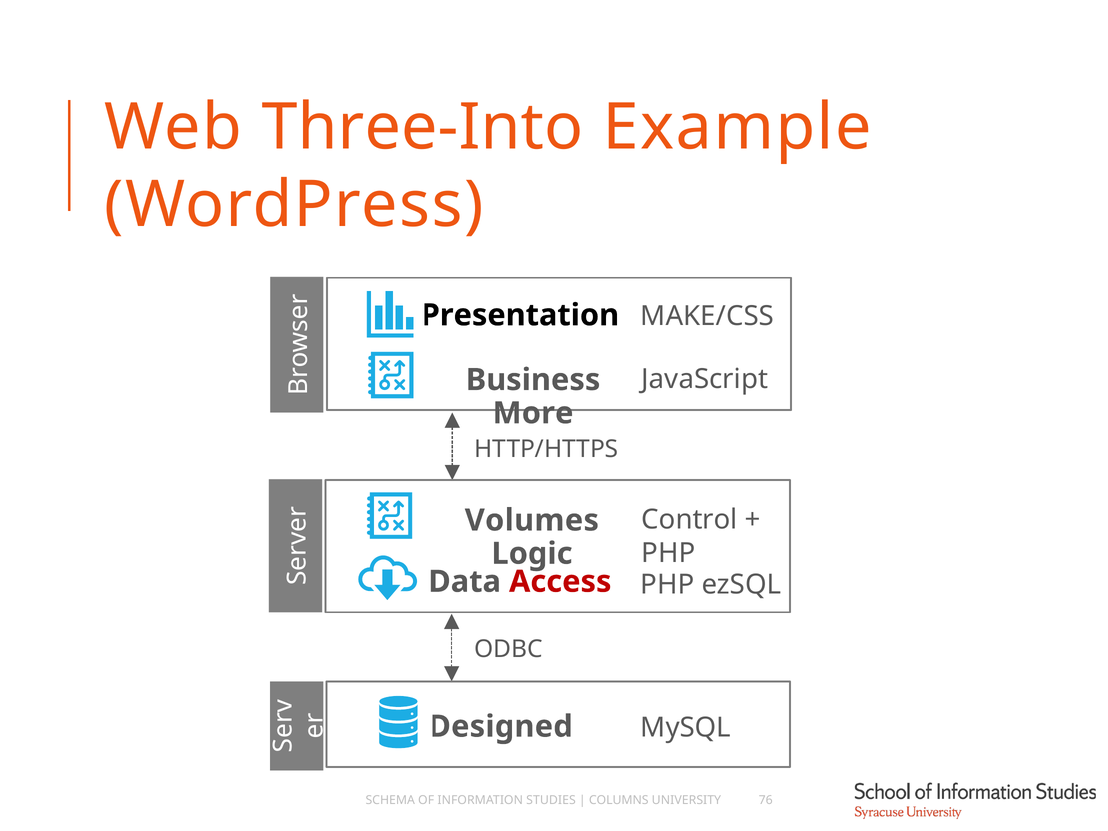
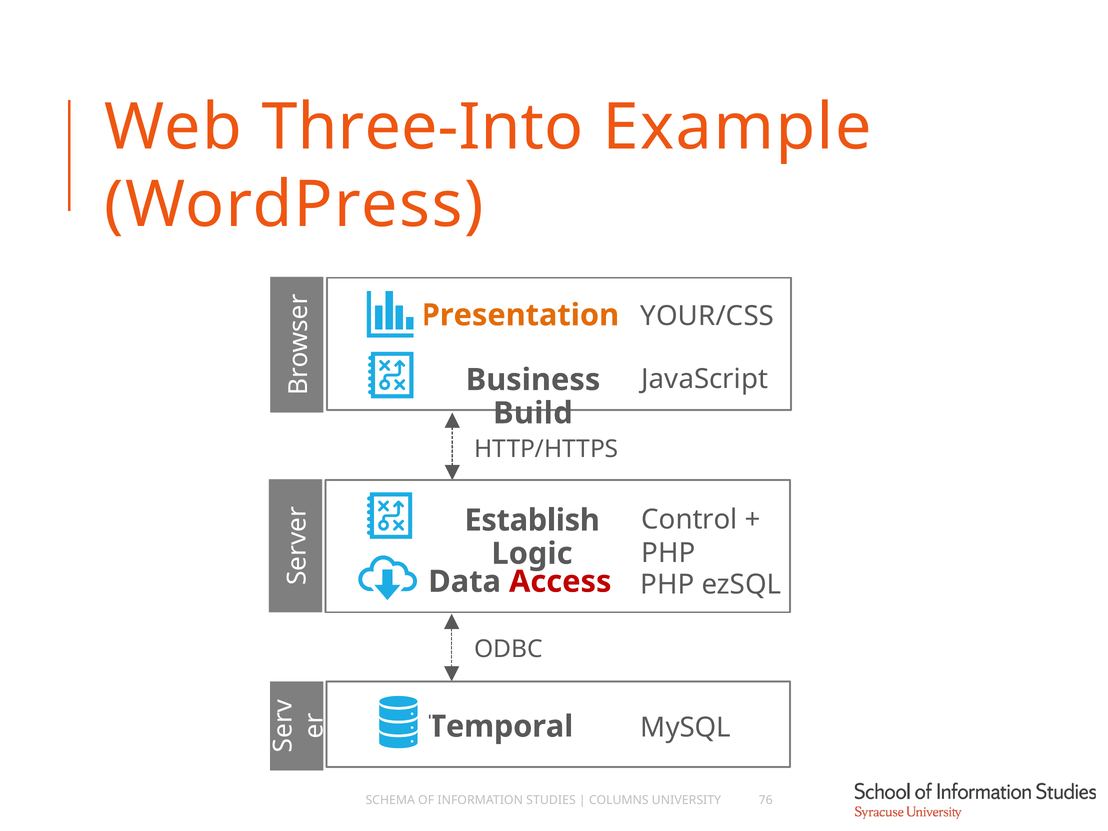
MAKE/CSS: MAKE/CSS -> YOUR/CSS
Presentation colour: black -> orange
More: More -> Build
Volumes: Volumes -> Establish
Designed: Designed -> Temporal
